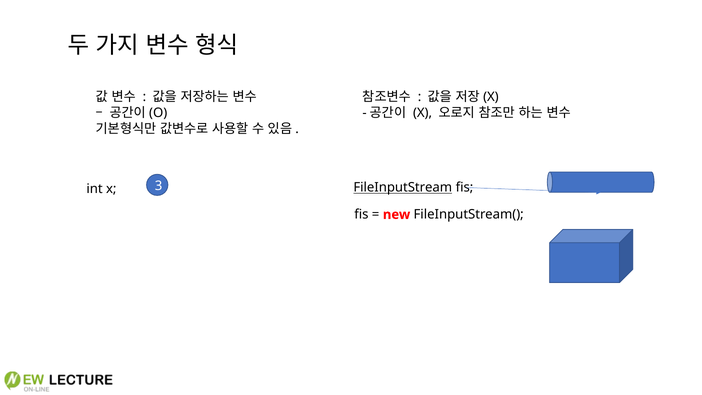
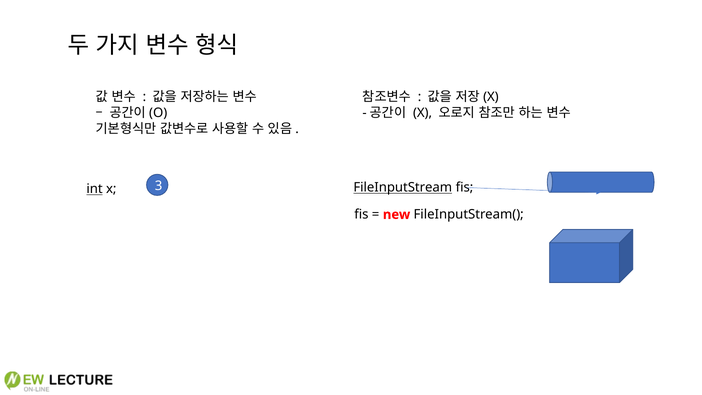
int underline: none -> present
